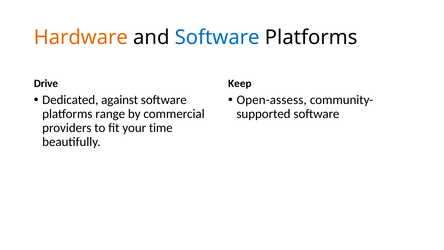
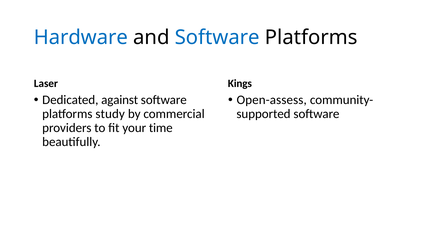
Hardware colour: orange -> blue
Drive: Drive -> Laser
Keep: Keep -> Kings
range: range -> study
